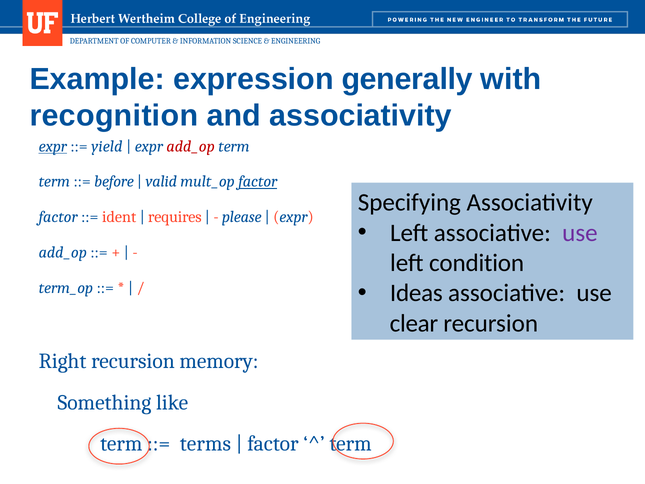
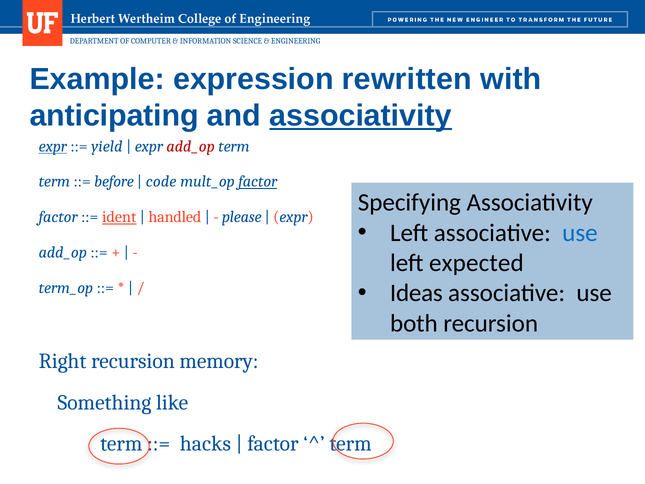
generally: generally -> rewritten
recognition: recognition -> anticipating
associativity at (361, 116) underline: none -> present
valid: valid -> code
ident underline: none -> present
requires: requires -> handled
use at (580, 233) colour: purple -> blue
condition: condition -> expected
clear: clear -> both
terms: terms -> hacks
